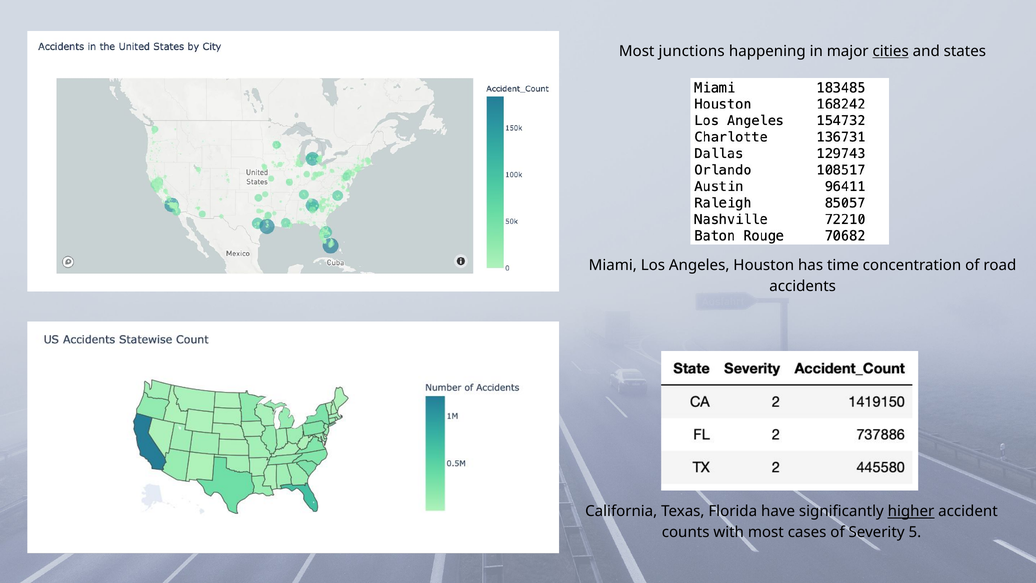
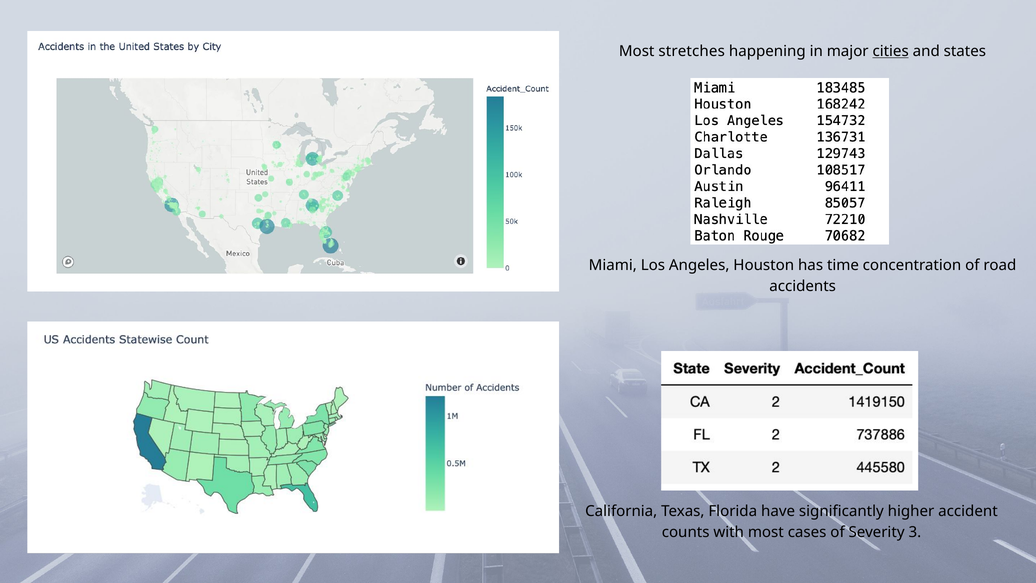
junctions: junctions -> stretches
higher underline: present -> none
5: 5 -> 3
